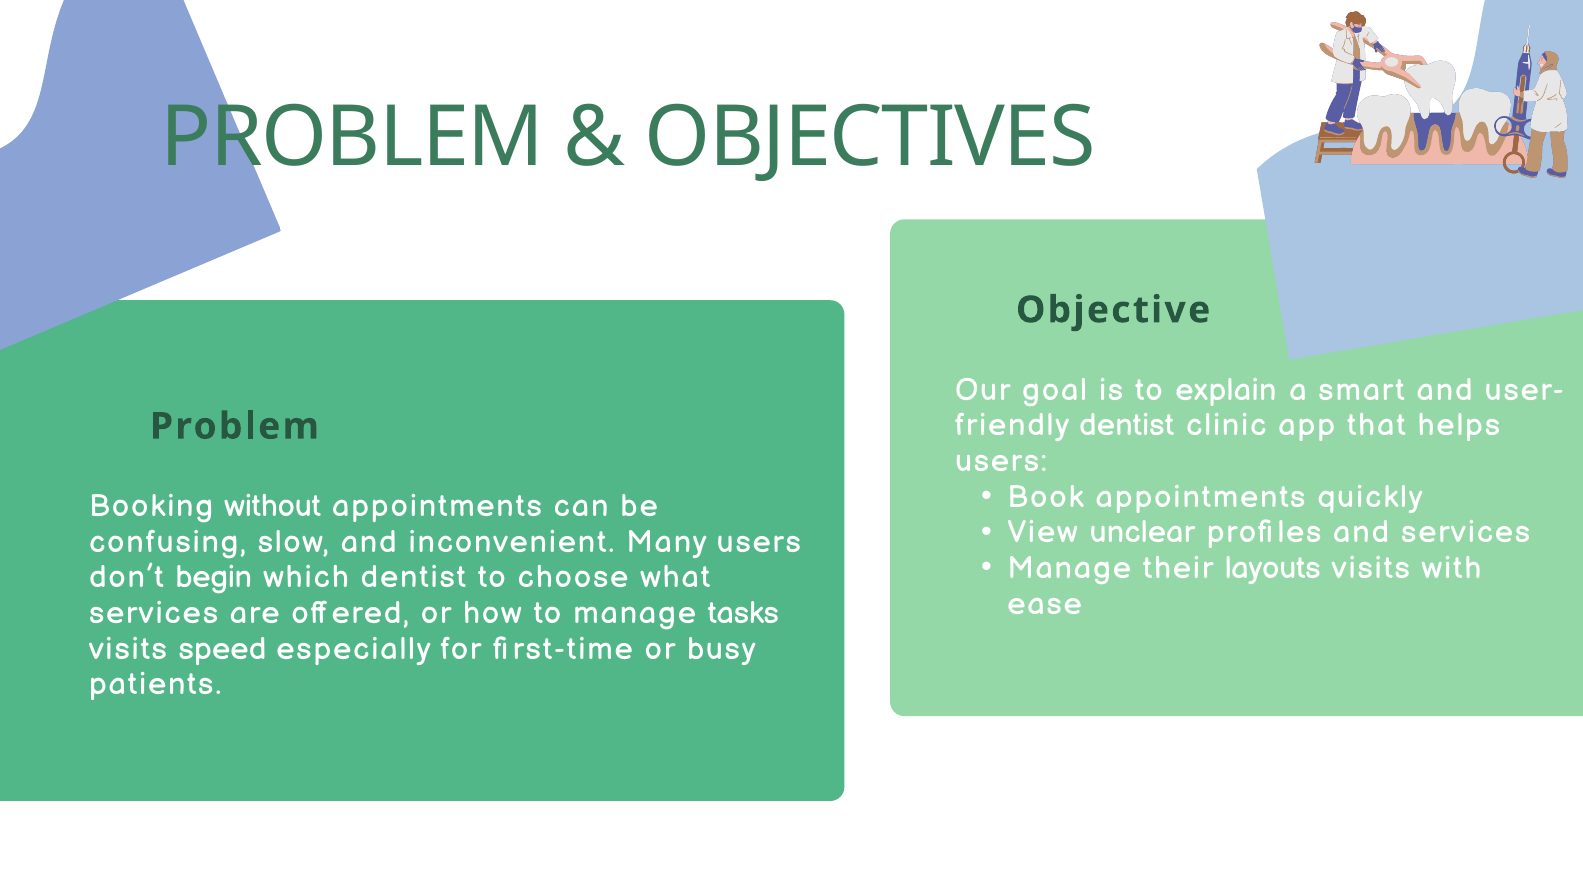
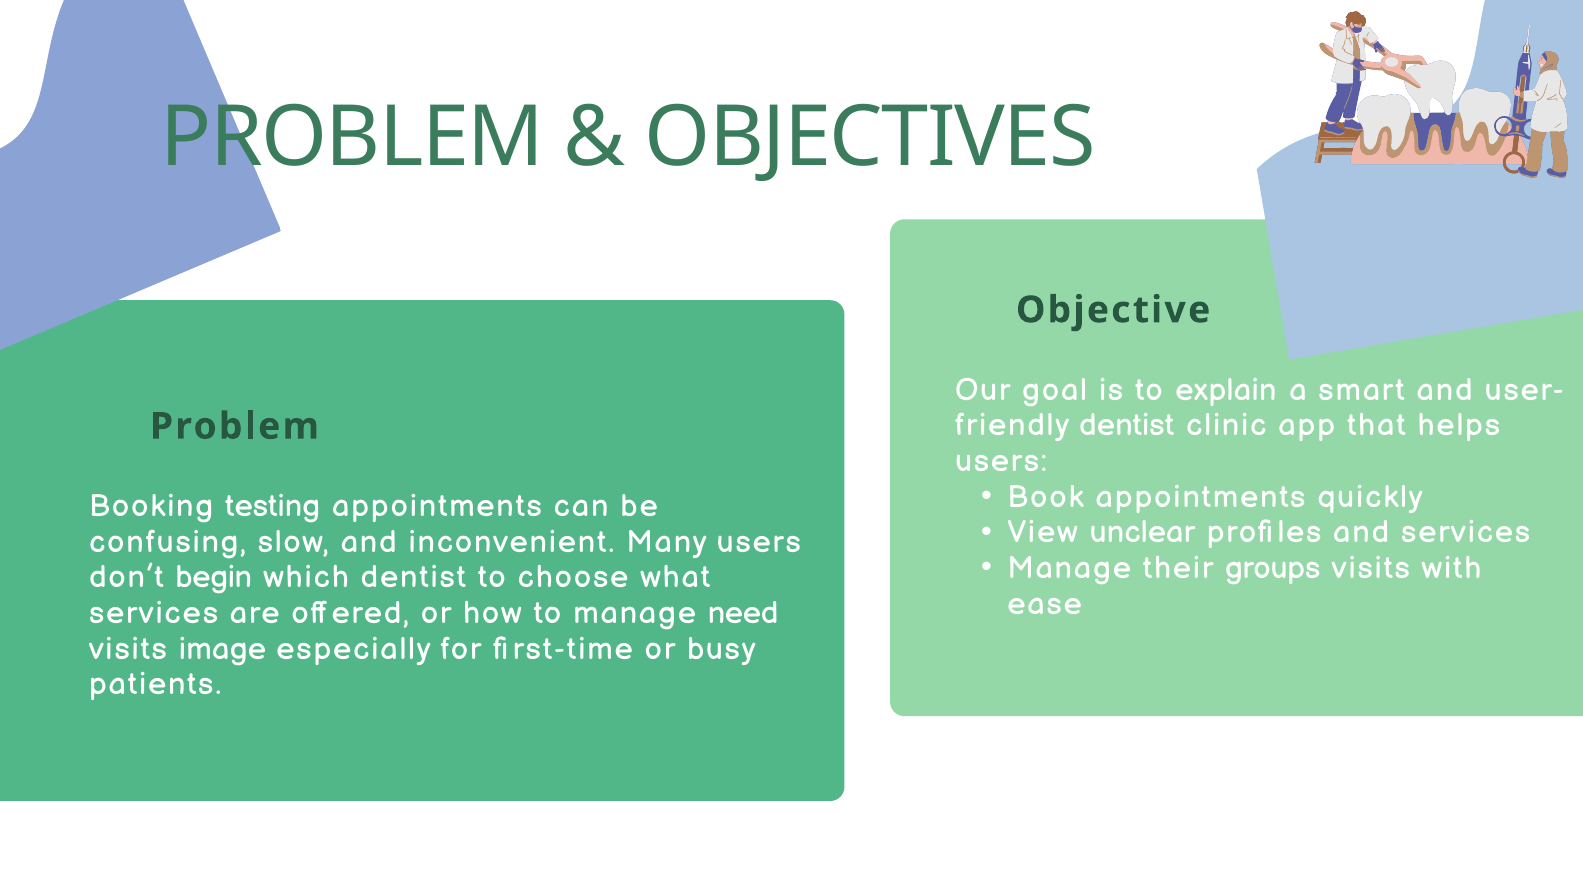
without: without -> testing
layouts: layouts -> groups
tasks: tasks -> need
speed: speed -> image
